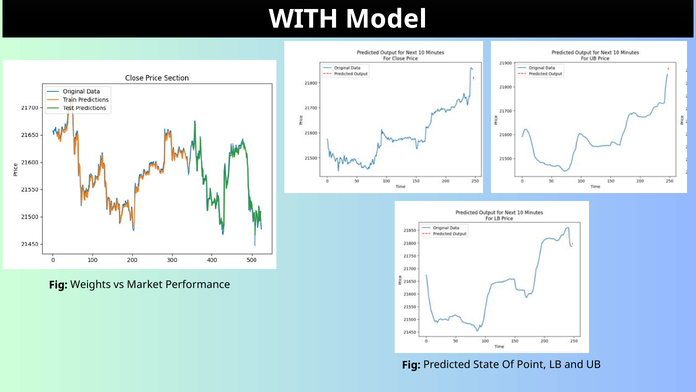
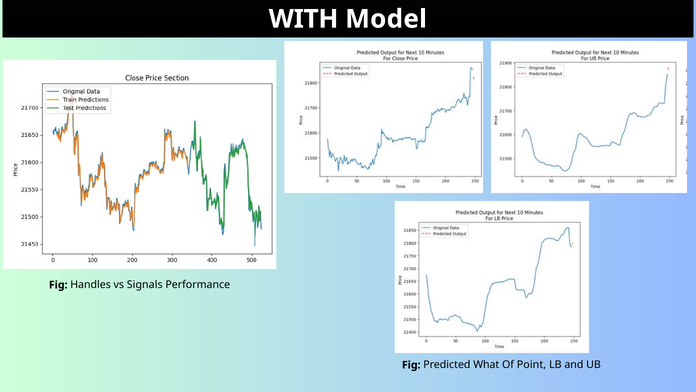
Weights: Weights -> Handles
Market: Market -> Signals
State: State -> What
